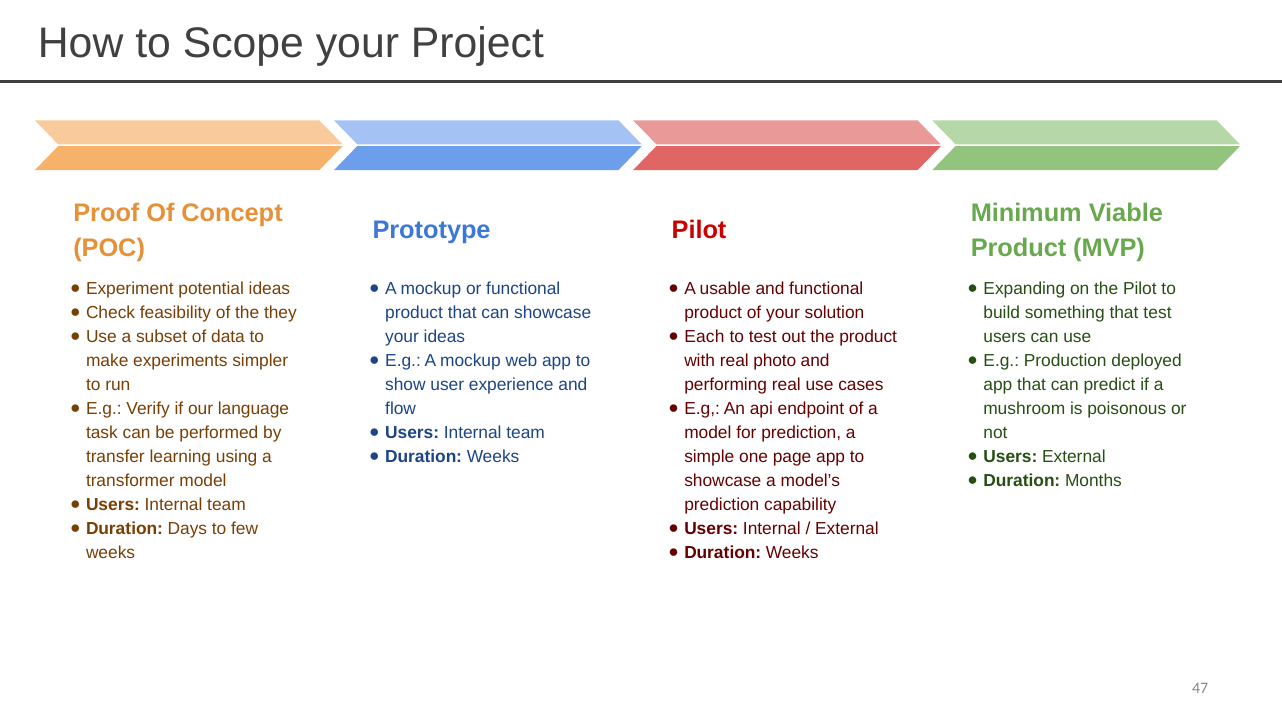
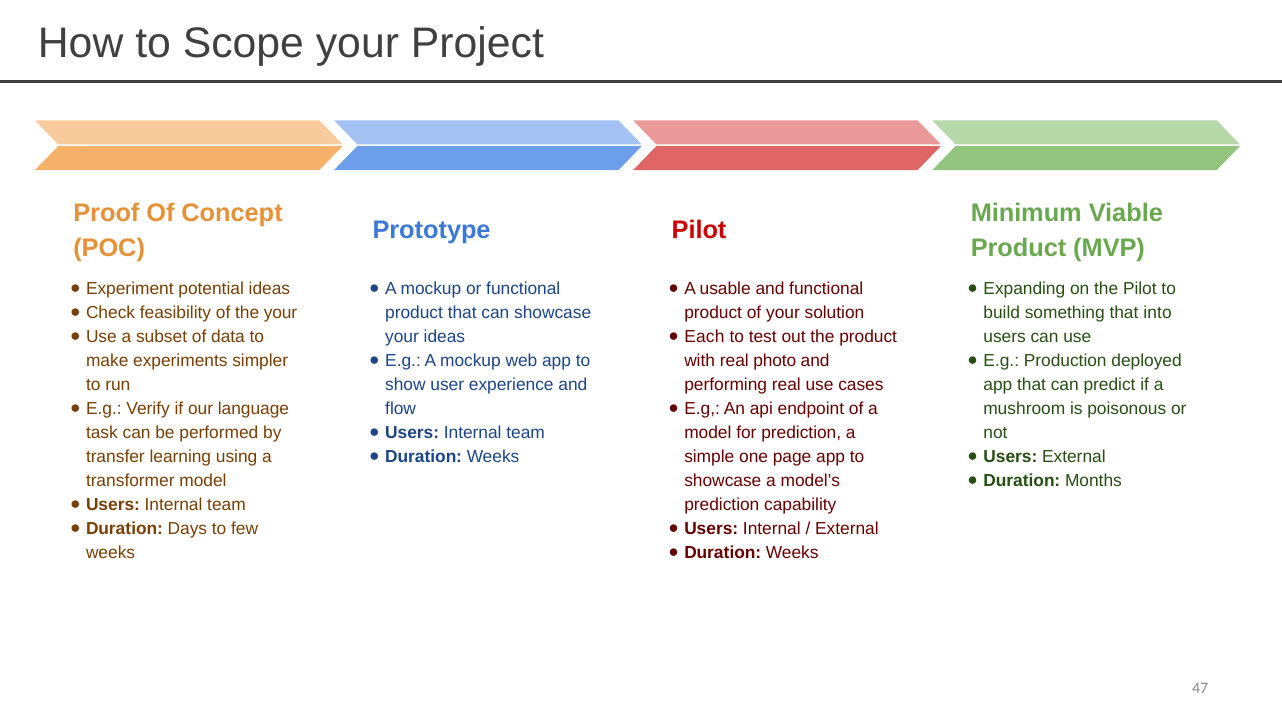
the they: they -> your
that test: test -> into
